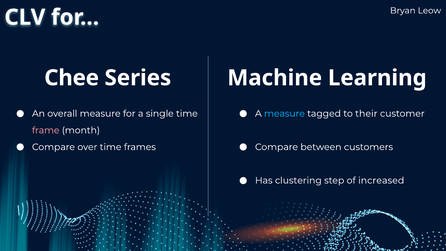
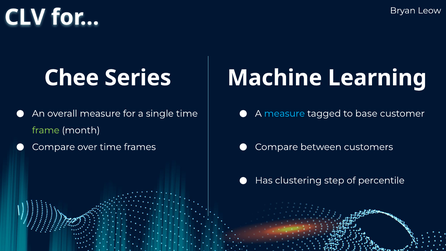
their: their -> base
frame colour: pink -> light green
increased: increased -> percentile
